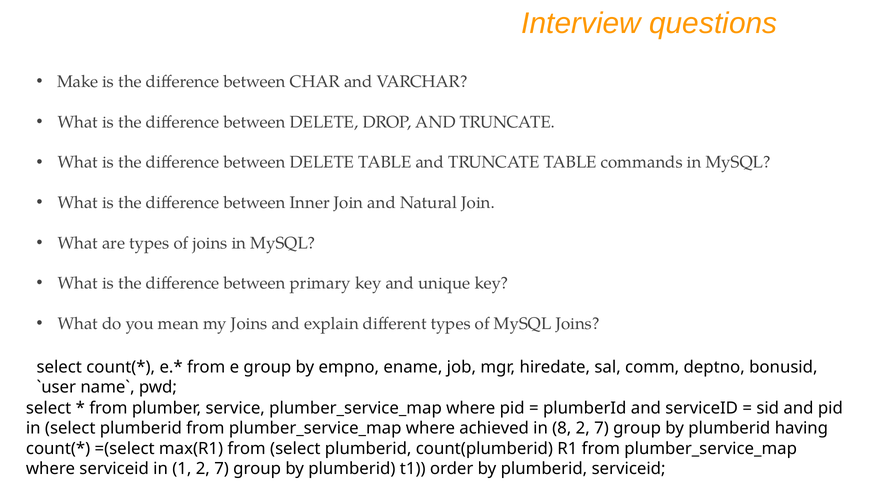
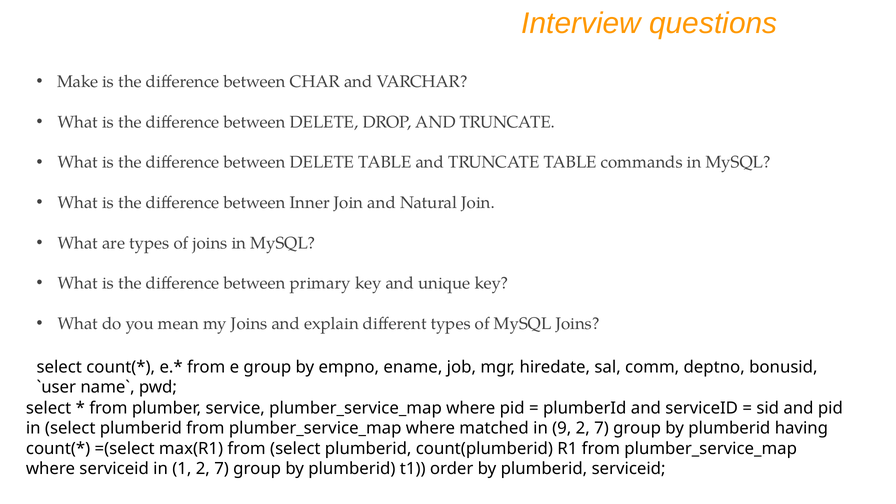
achieved: achieved -> matched
8: 8 -> 9
